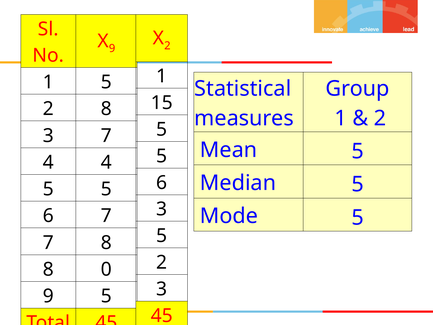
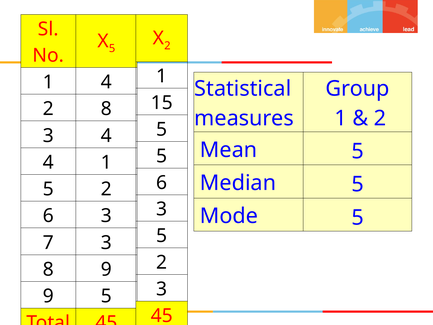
9 at (112, 49): 9 -> 5
1 5: 5 -> 4
3 7: 7 -> 4
4 4: 4 -> 1
5 at (106, 189): 5 -> 2
7 at (106, 216): 7 -> 3
7 8: 8 -> 3
8 0: 0 -> 9
